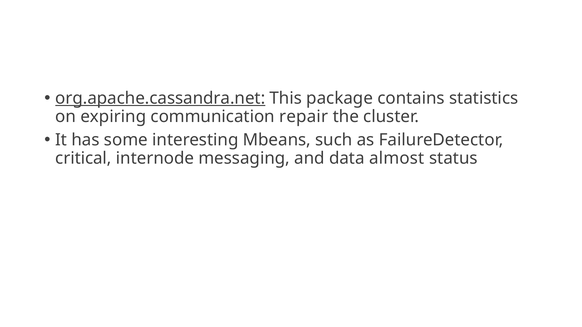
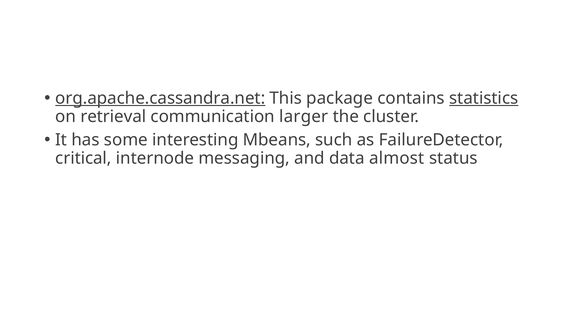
statistics underline: none -> present
expiring: expiring -> retrieval
repair: repair -> larger
